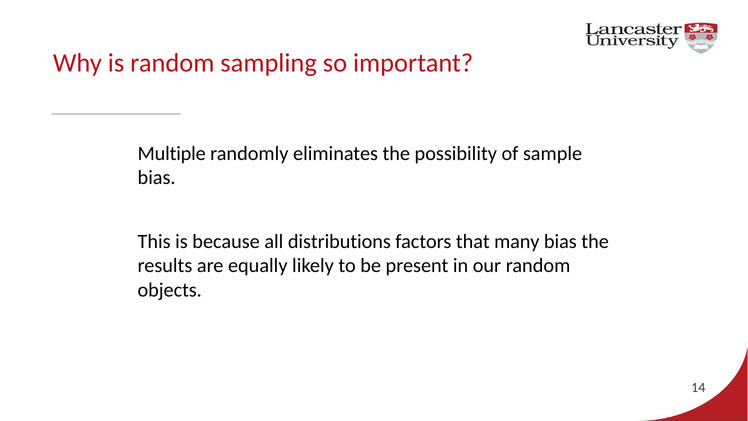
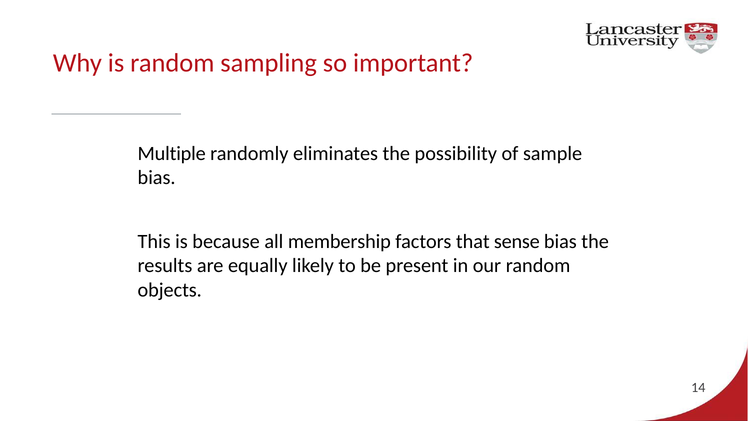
distributions: distributions -> membership
many: many -> sense
